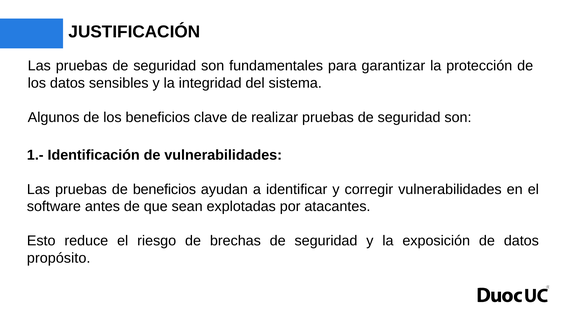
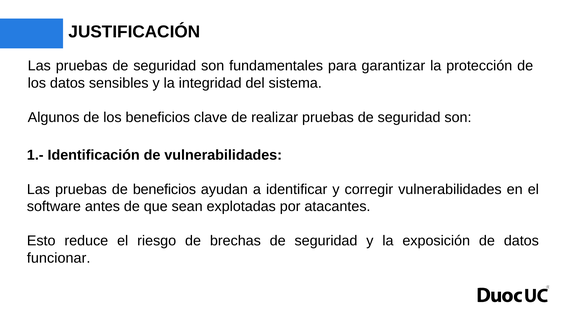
propósito: propósito -> funcionar
